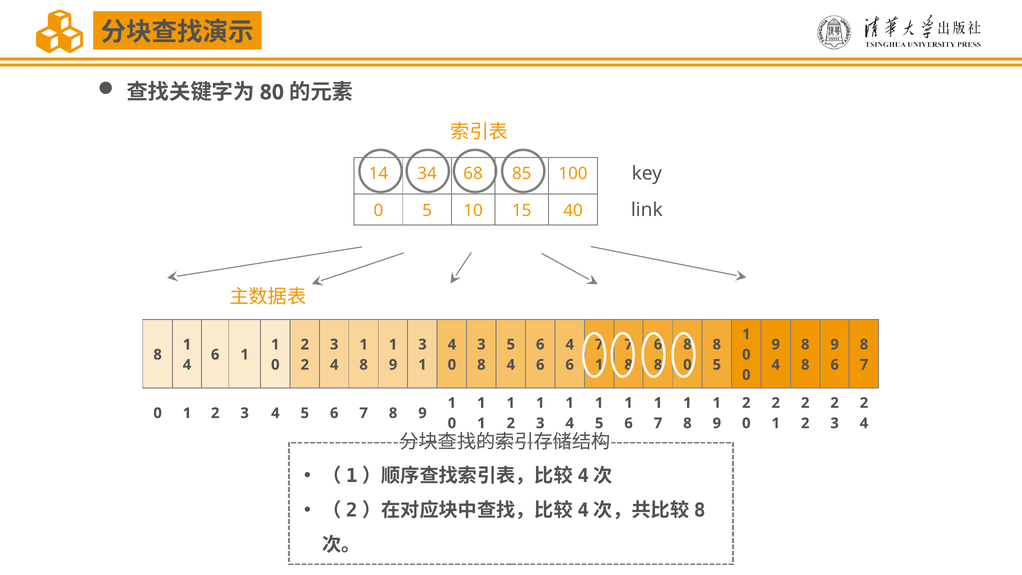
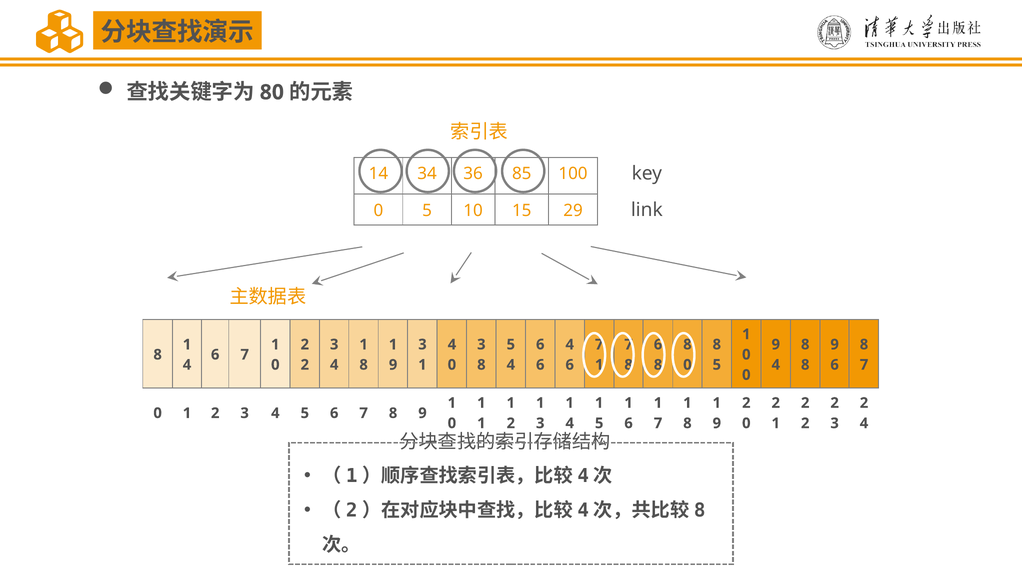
68: 68 -> 36
40: 40 -> 29
1 at (245, 355): 1 -> 7
